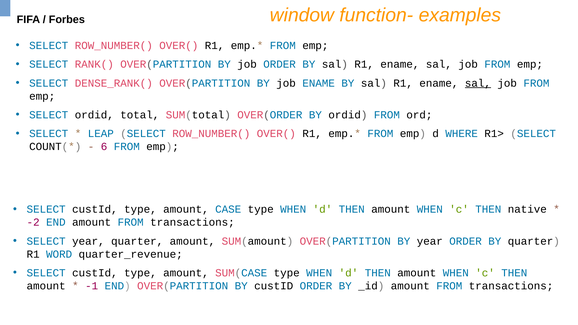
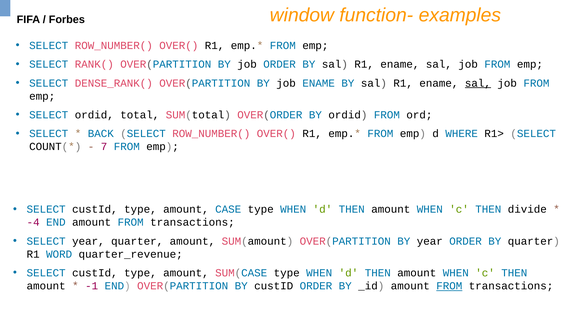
LEAP: LEAP -> BACK
6: 6 -> 7
native: native -> divide
-2: -2 -> -4
FROM at (449, 286) underline: none -> present
